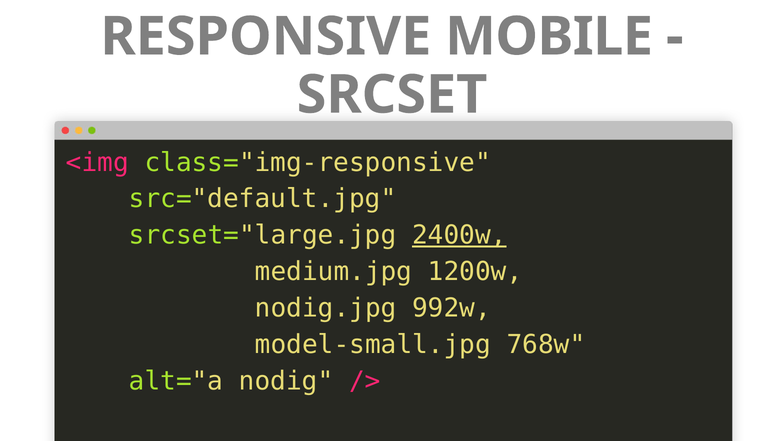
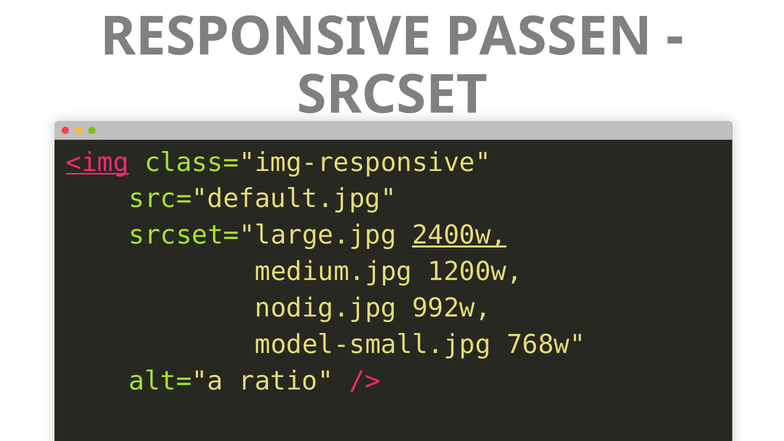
MOBILE: MOBILE -> PASSEN
<img underline: none -> present
nodig: nodig -> ratio
